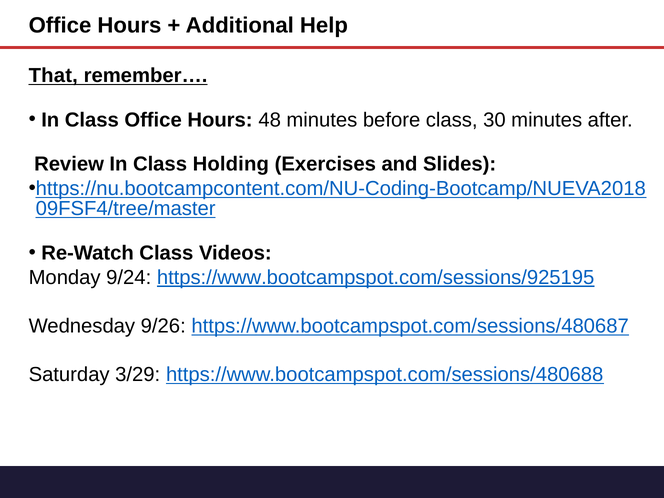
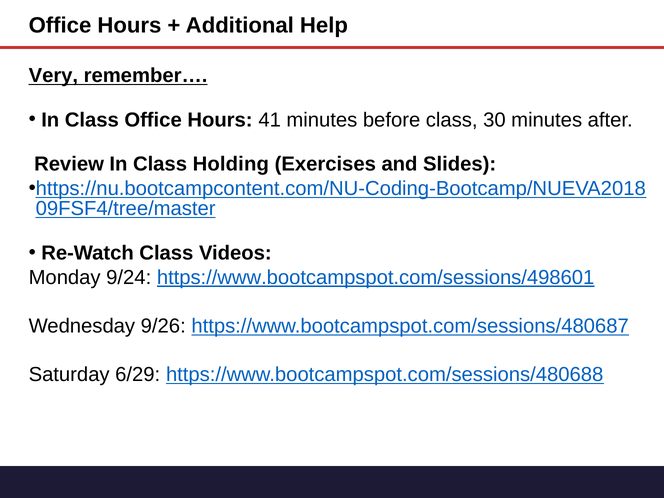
That: That -> Very
48: 48 -> 41
https://www.bootcampspot.com/sessions/925195: https://www.bootcampspot.com/sessions/925195 -> https://www.bootcampspot.com/sessions/498601
3/29: 3/29 -> 6/29
